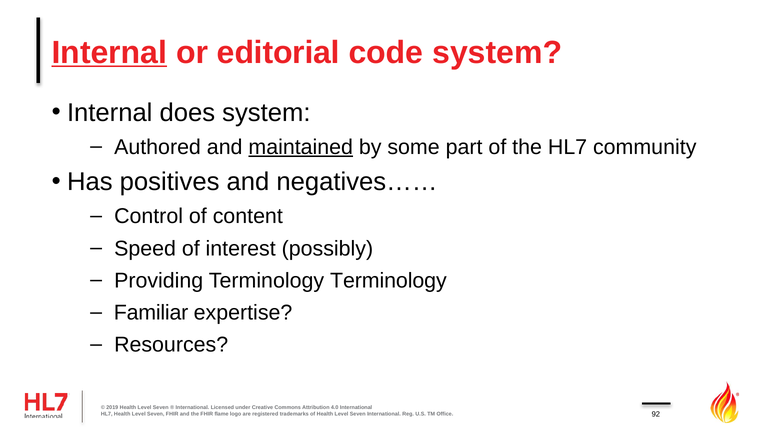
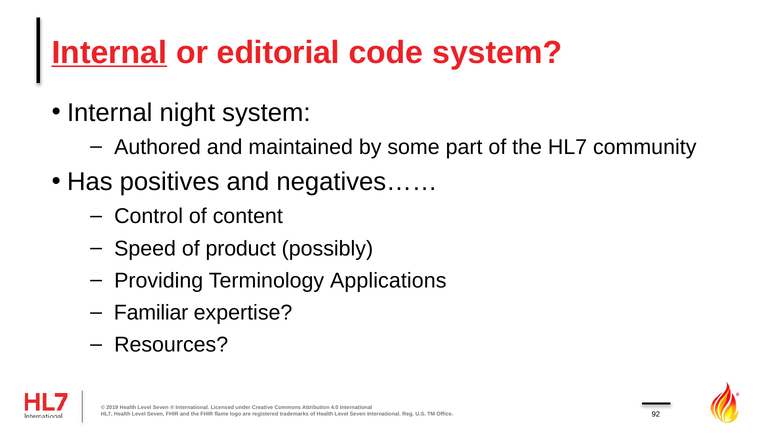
does: does -> night
maintained underline: present -> none
interest: interest -> product
Terminology Terminology: Terminology -> Applications
